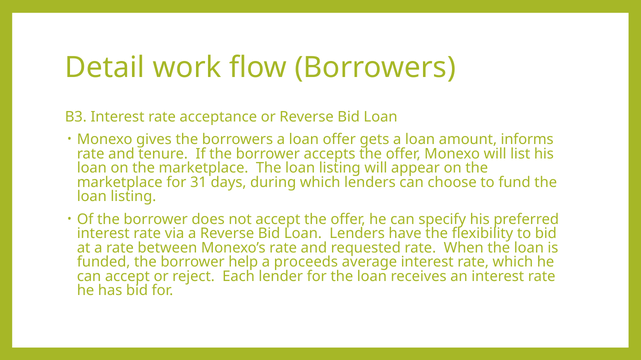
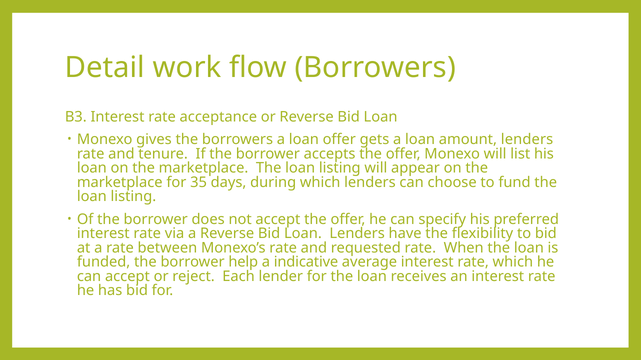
amount informs: informs -> lenders
31: 31 -> 35
proceeds: proceeds -> indicative
